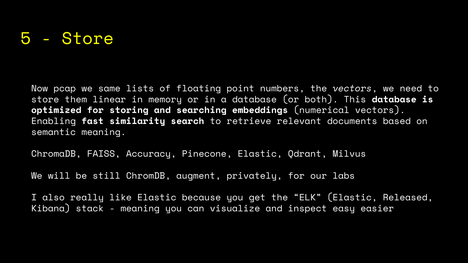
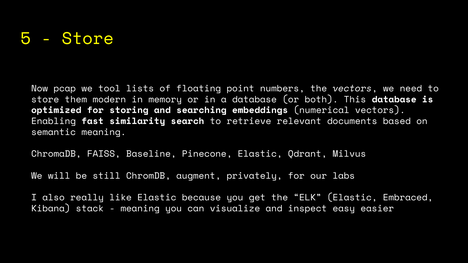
same: same -> tool
linear: linear -> modern
Accuracy: Accuracy -> Baseline
Released: Released -> Embraced
